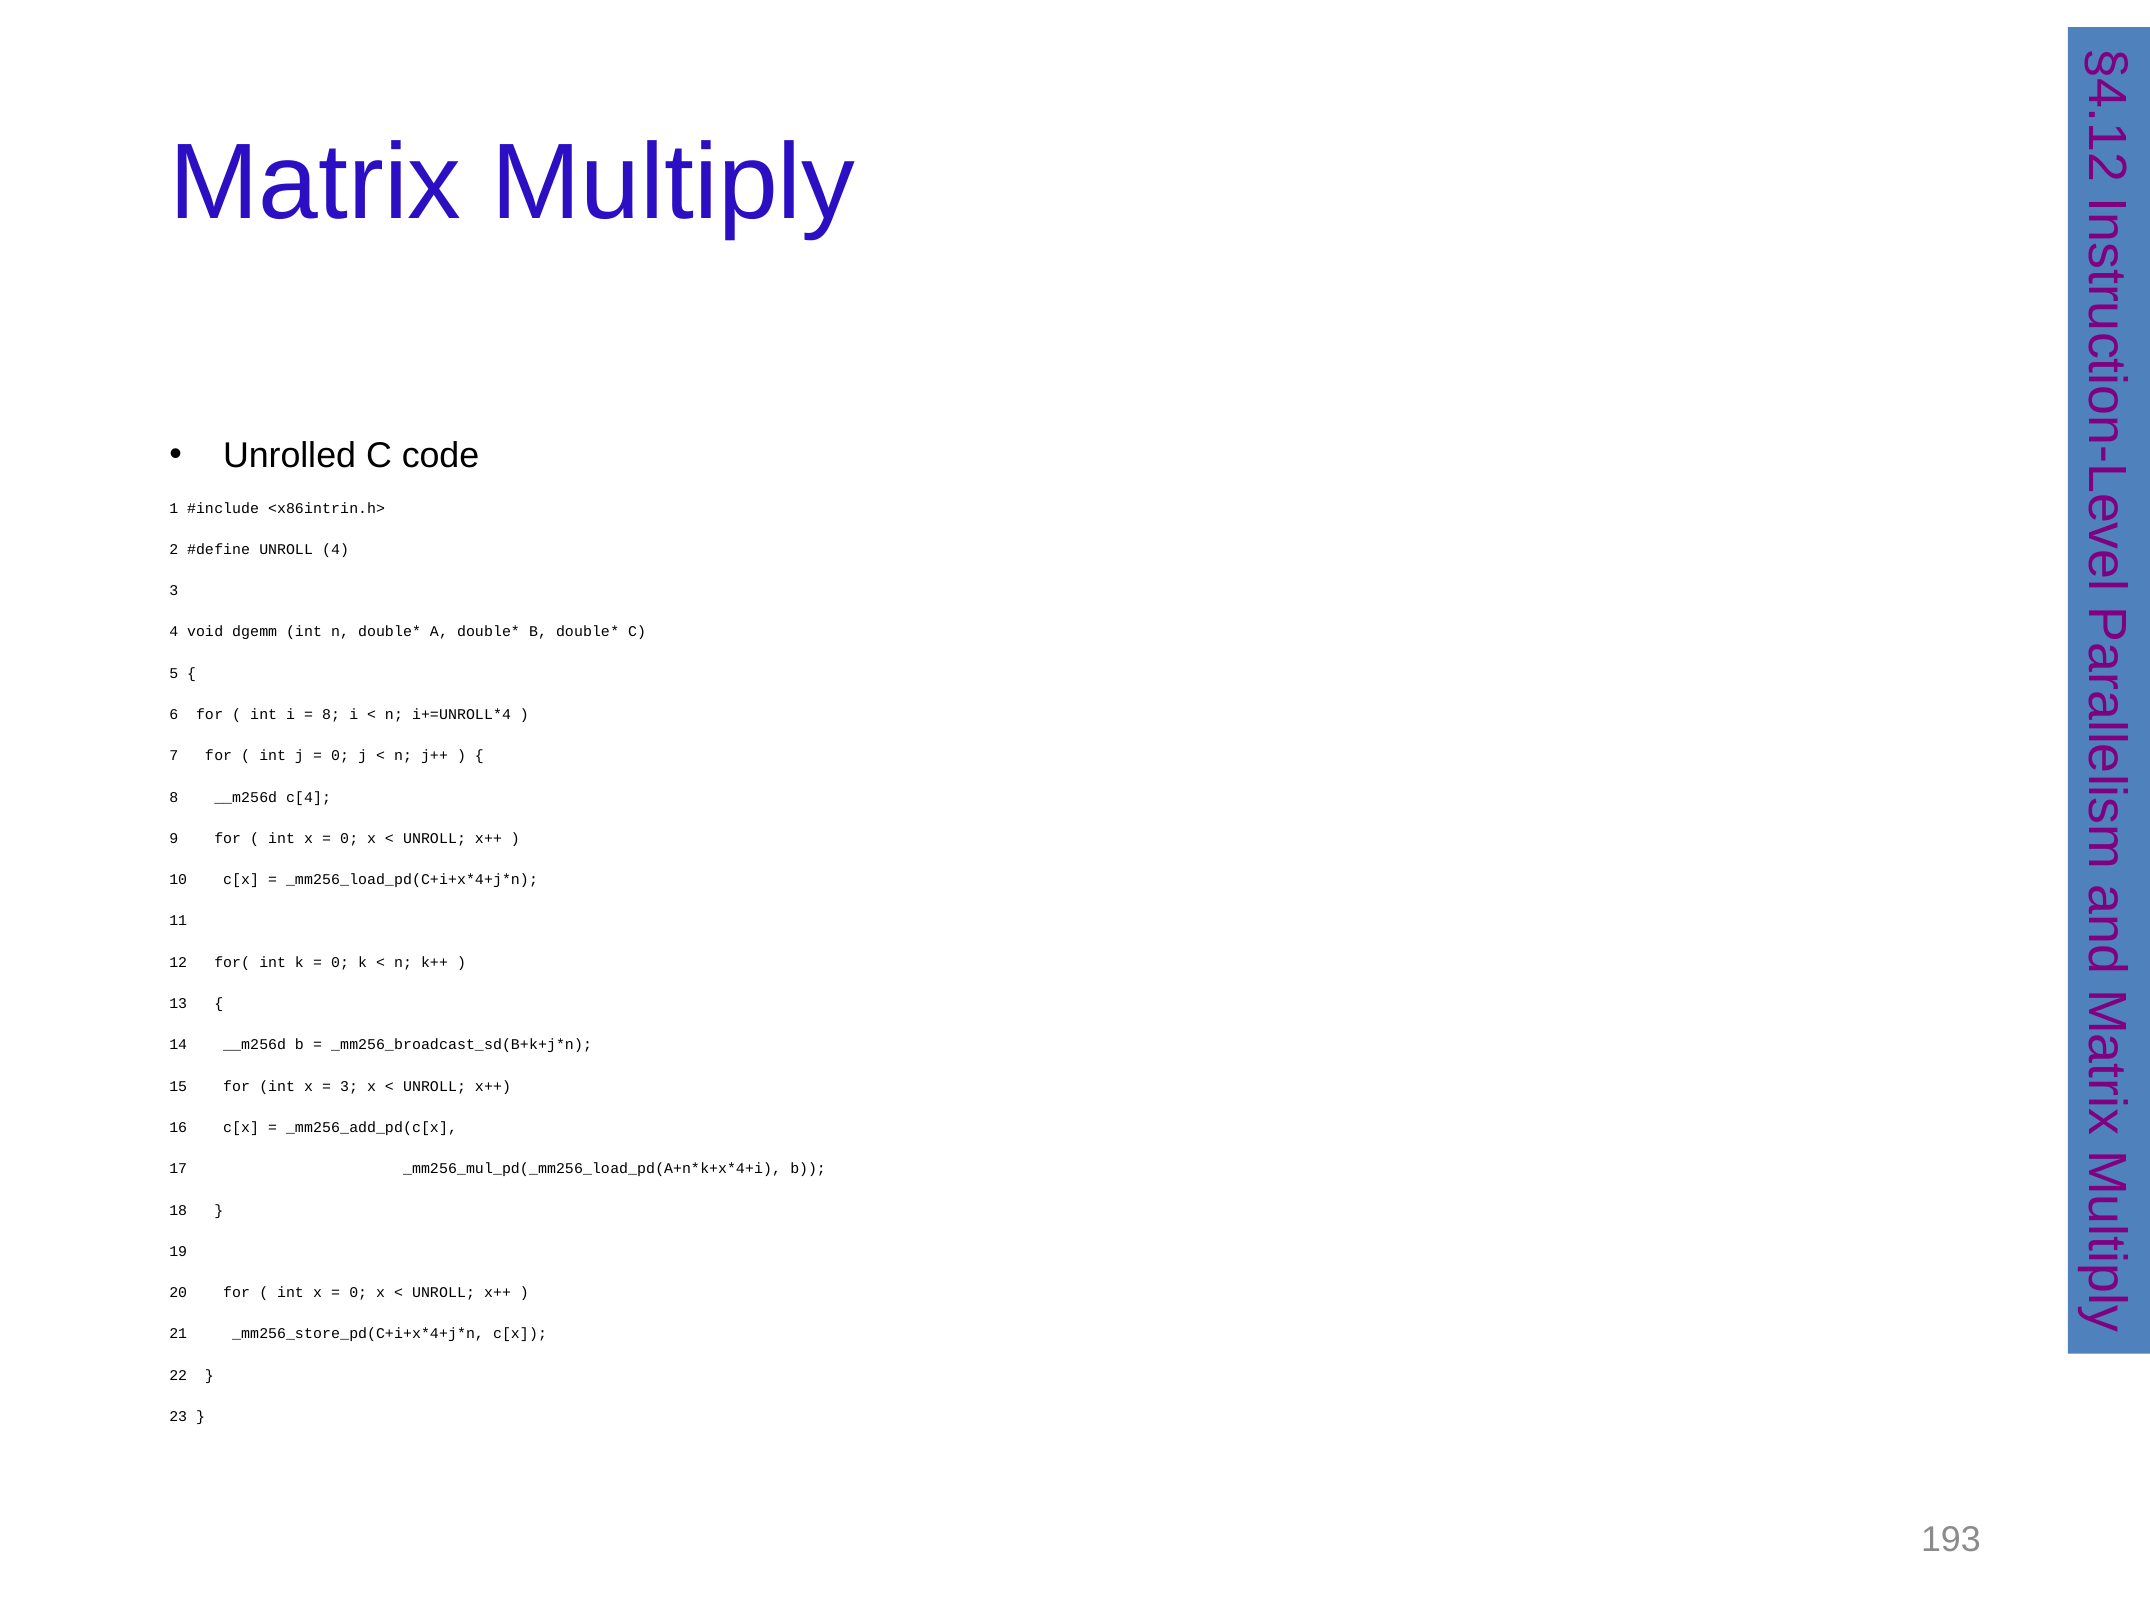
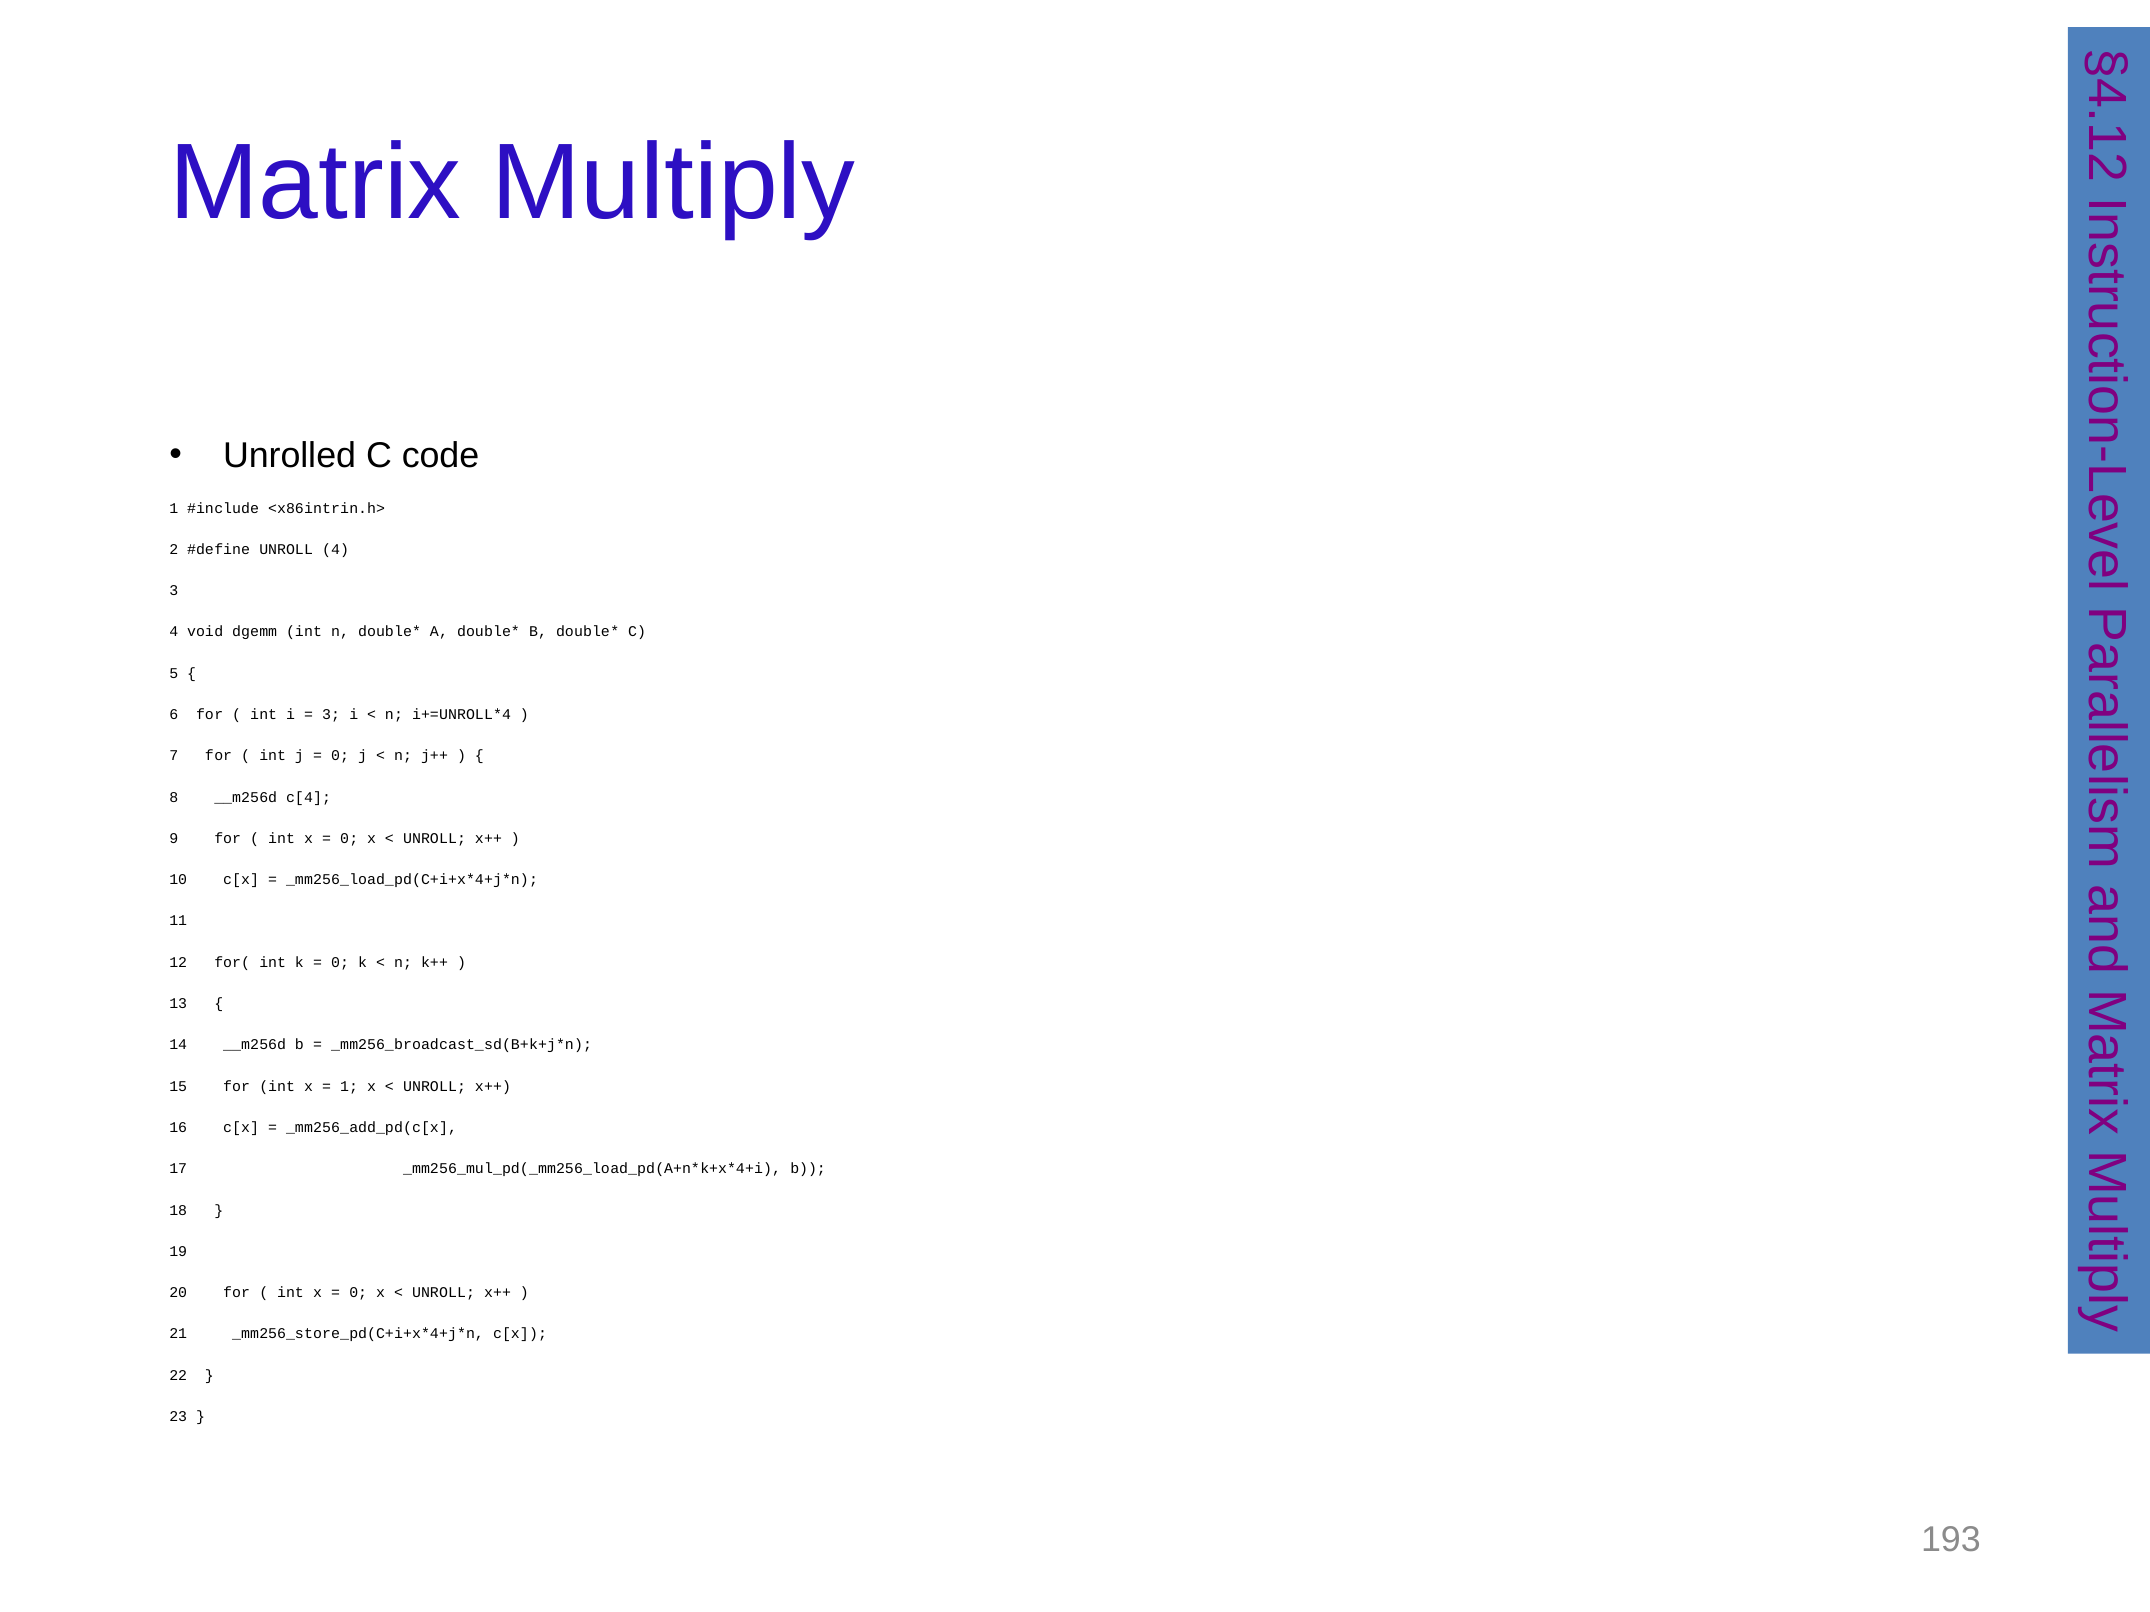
8 at (331, 715): 8 -> 3
3 at (349, 1087): 3 -> 1
